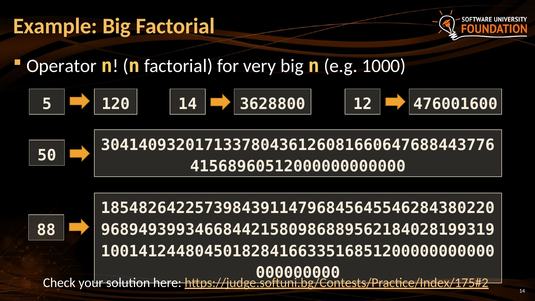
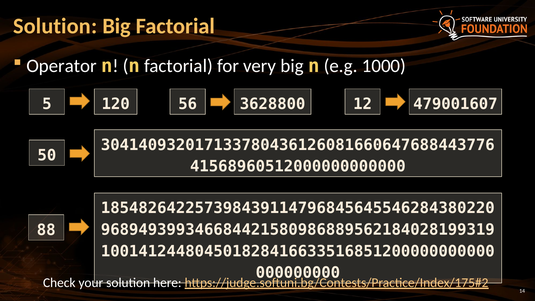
Example at (55, 26): Example -> Solution
120 14: 14 -> 56
476001600: 476001600 -> 479001607
